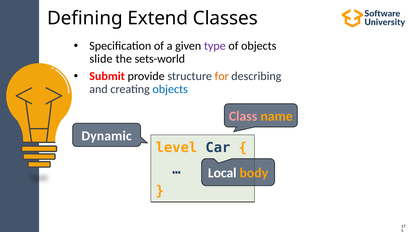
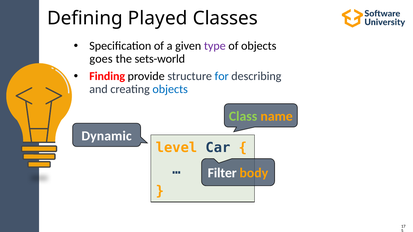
Extend: Extend -> Played
slide: slide -> goes
Submit: Submit -> Finding
for colour: orange -> blue
Class colour: pink -> light green
Local: Local -> Filter
